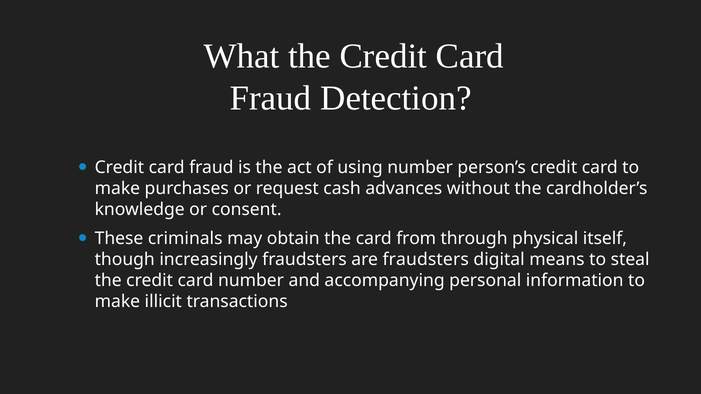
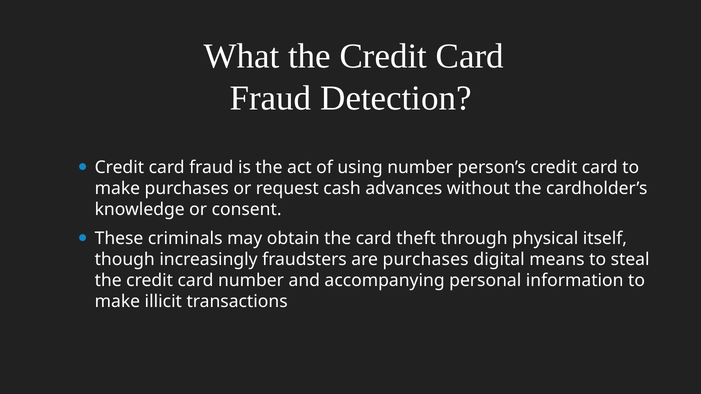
from: from -> theft
are fraudsters: fraudsters -> purchases
